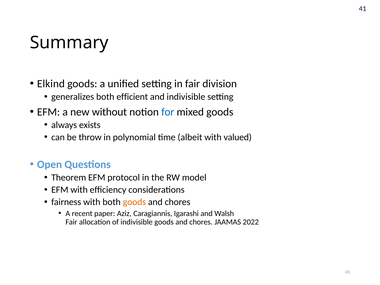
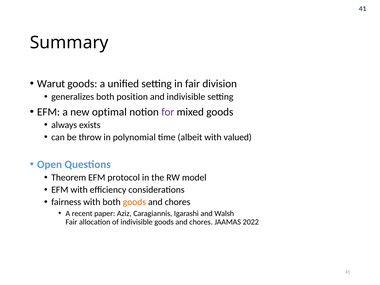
Elkind: Elkind -> Warut
efficient: efficient -> position
without: without -> optimal
for colour: blue -> purple
